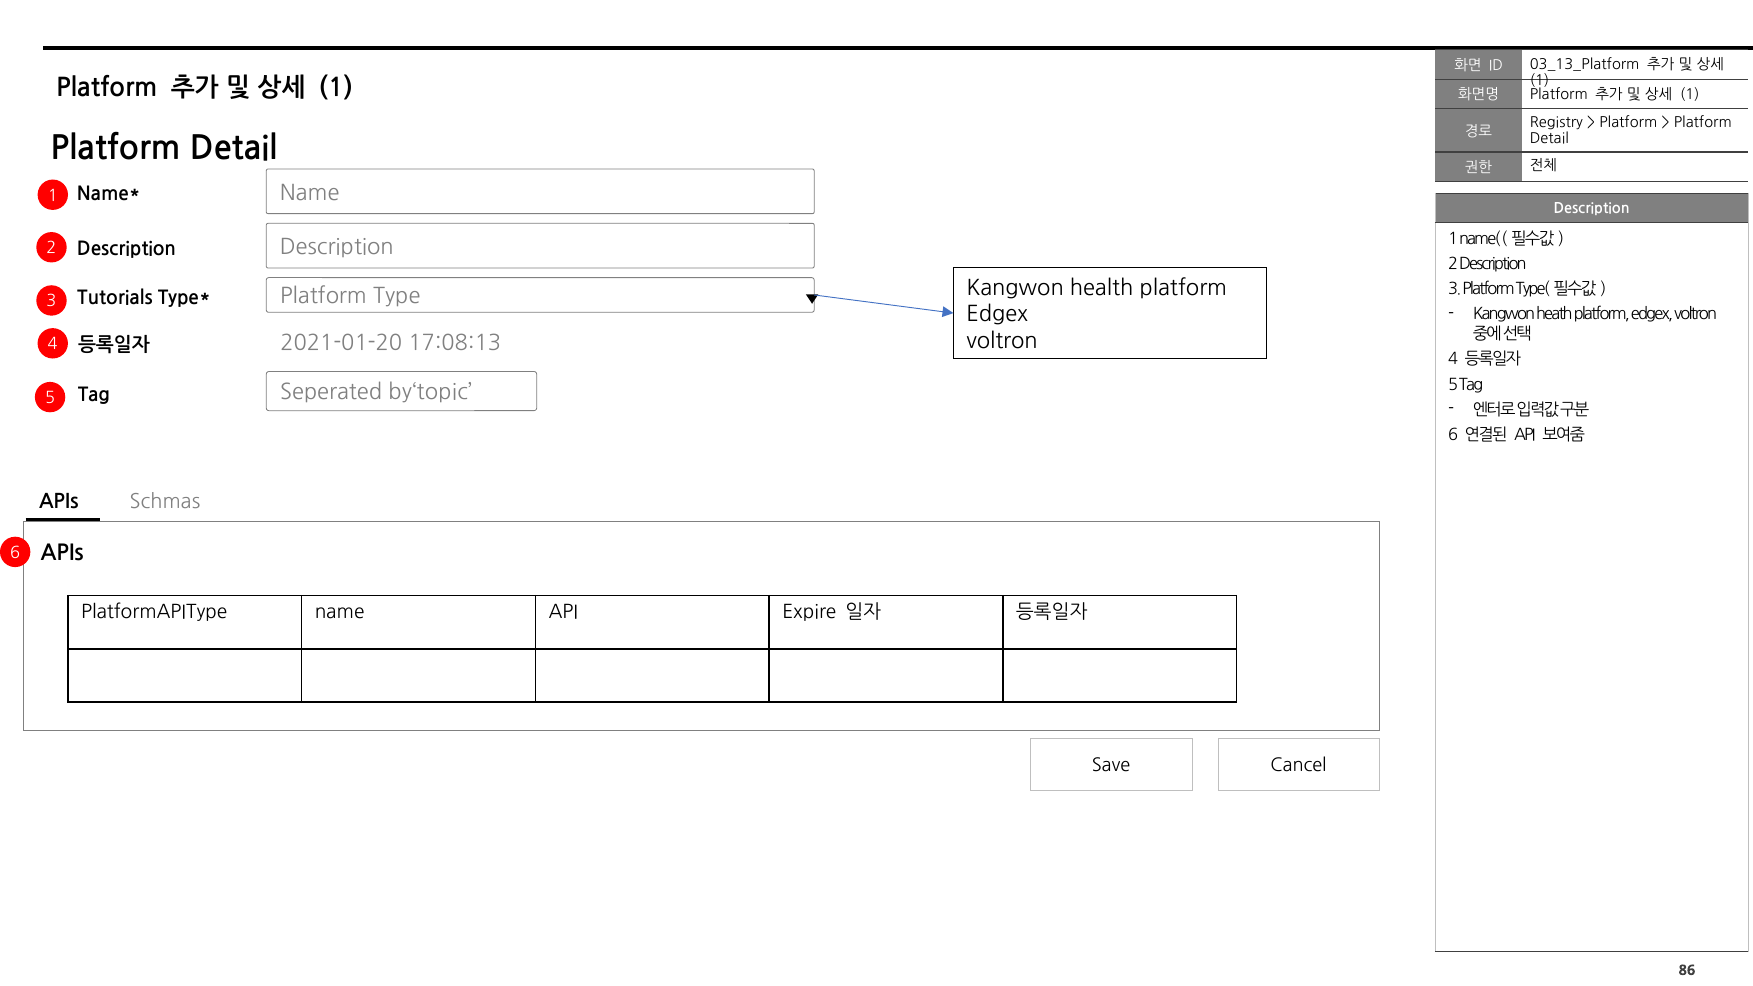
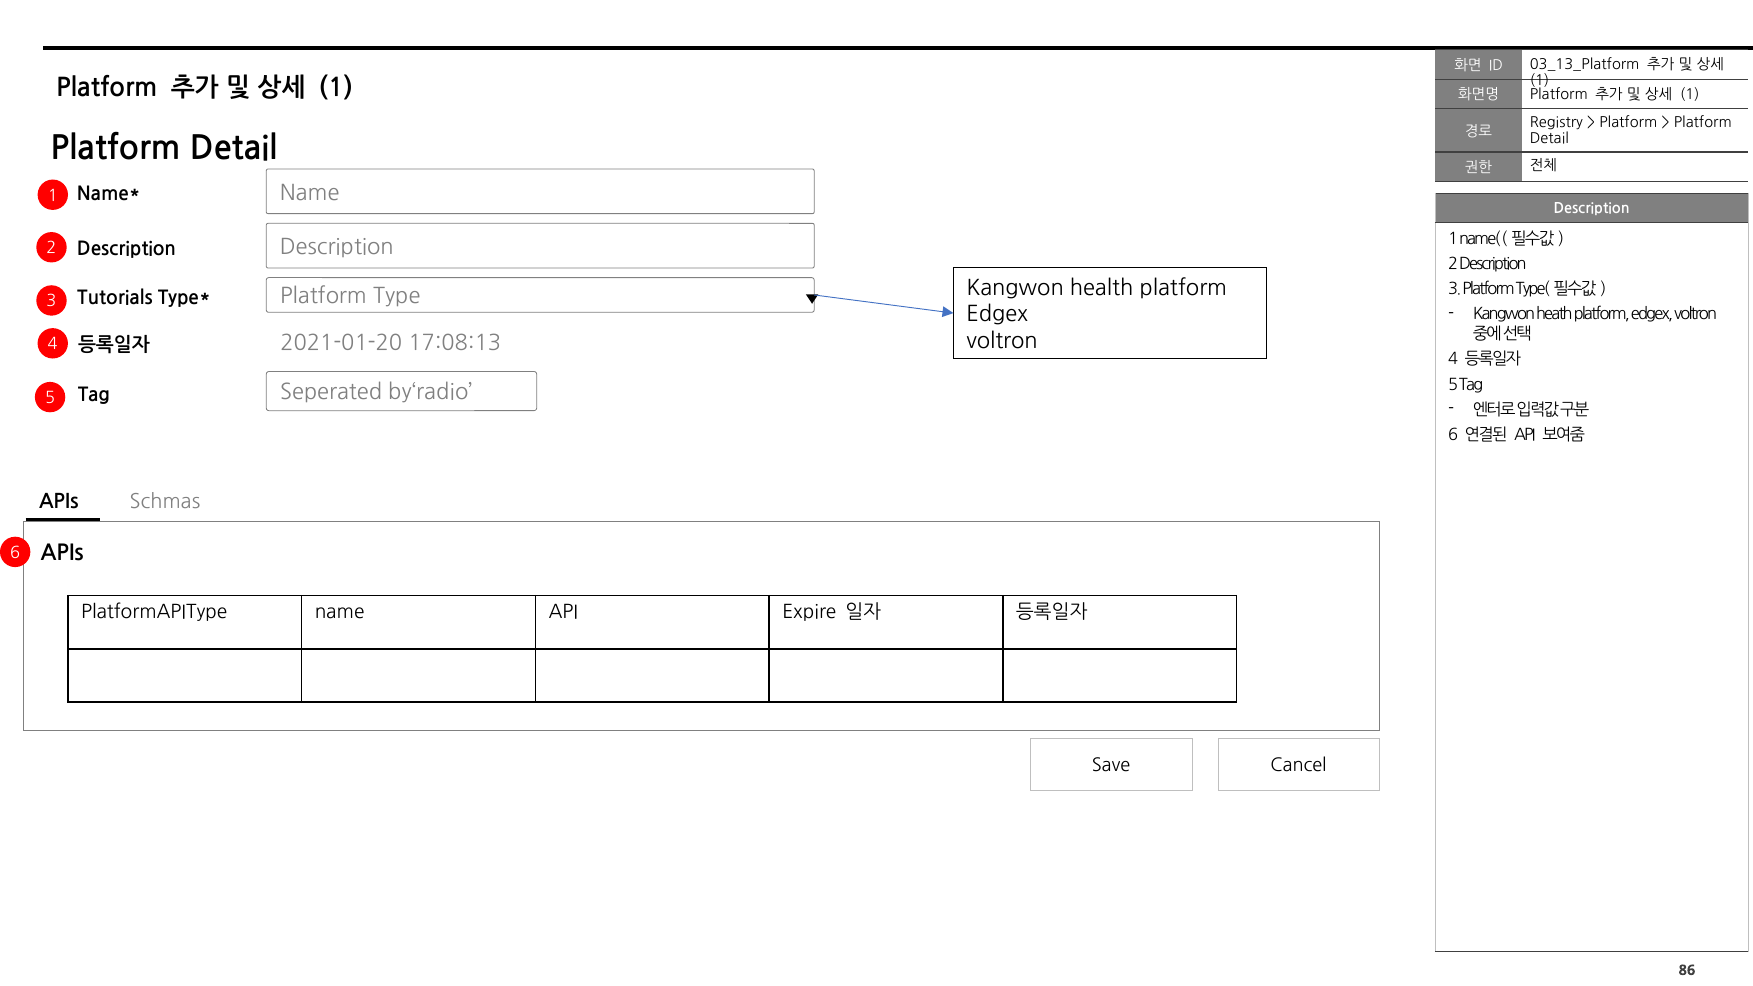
by‘topic: by‘topic -> by‘radio
